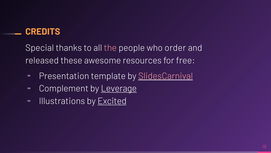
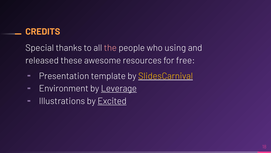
order: order -> using
SlidesCarnival colour: pink -> yellow
Complement: Complement -> Environment
